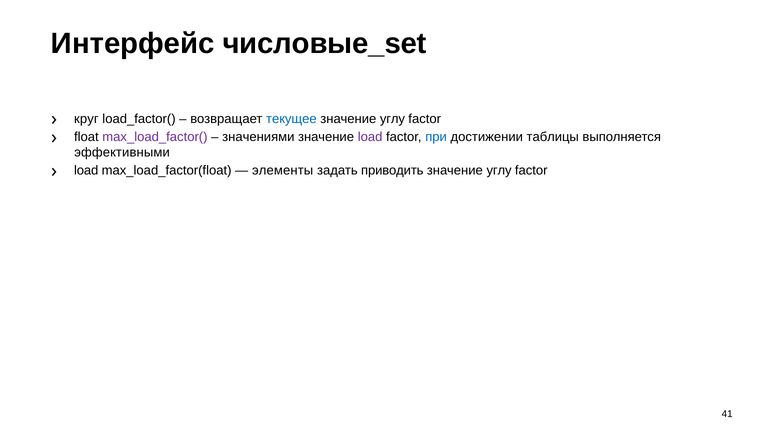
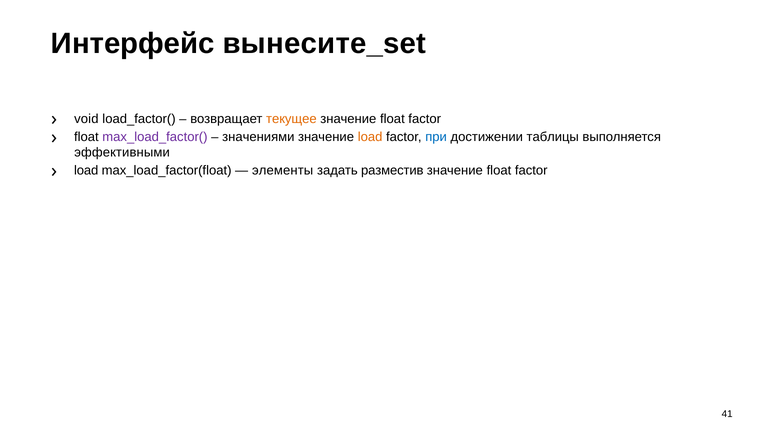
числовые_set: числовые_set -> вынесите_set
круг: круг -> void
текущее colour: blue -> orange
углу at (392, 119): углу -> float
load at (370, 137) colour: purple -> orange
приводить: приводить -> разместив
углу at (499, 171): углу -> float
